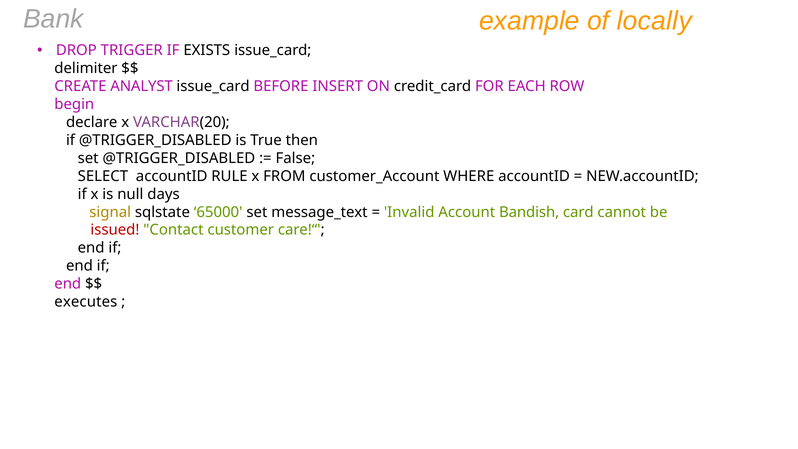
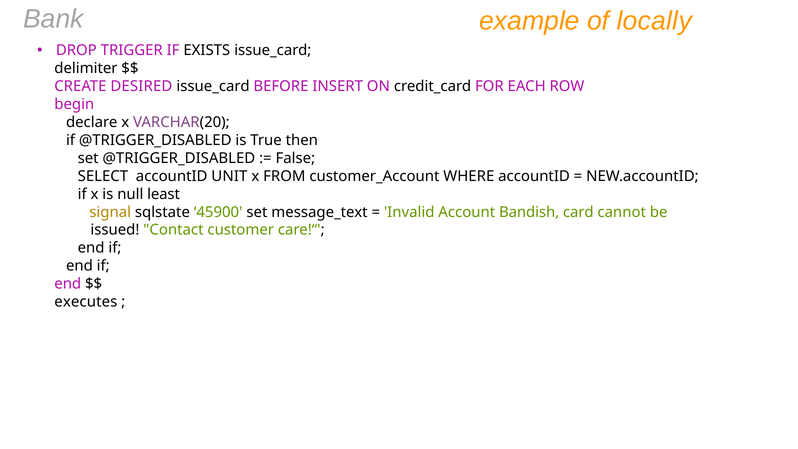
ANALYST: ANALYST -> DESIRED
RULE: RULE -> UNIT
days: days -> least
65000: 65000 -> 45900
issued colour: red -> black
